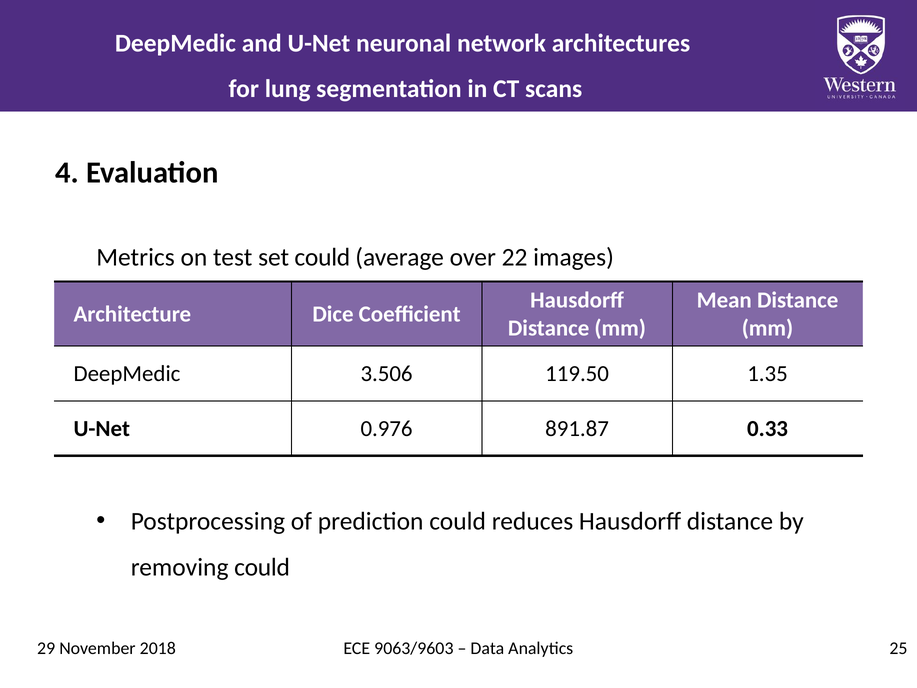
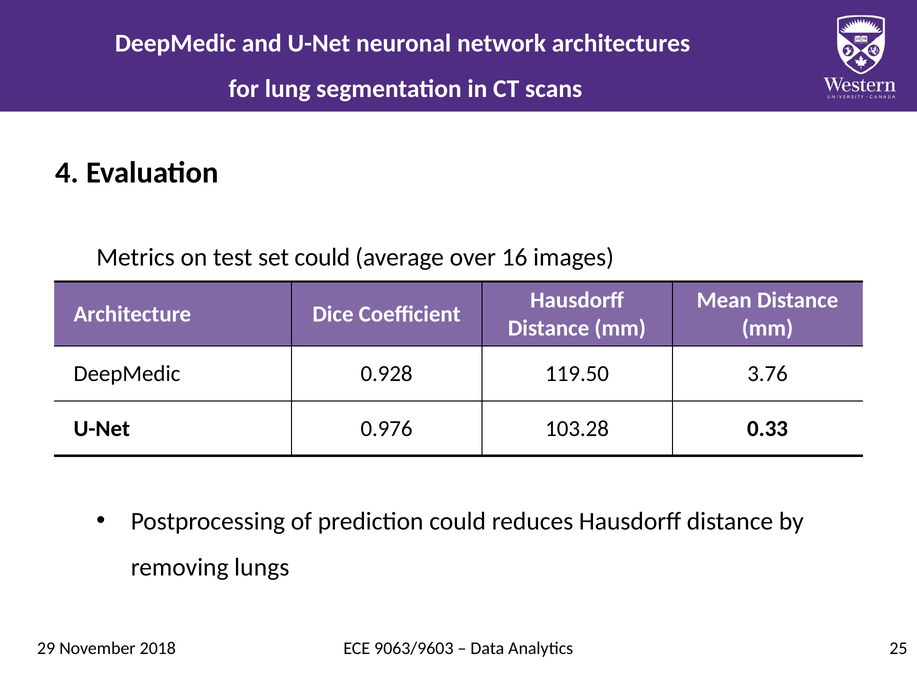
22: 22 -> 16
3.506: 3.506 -> 0.928
1.35: 1.35 -> 3.76
891.87: 891.87 -> 103.28
removing could: could -> lungs
